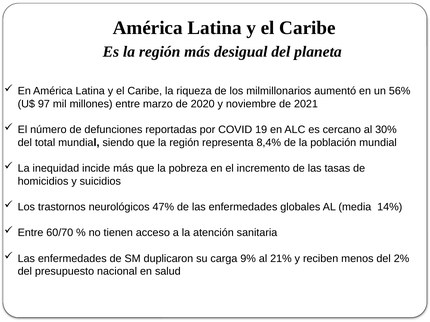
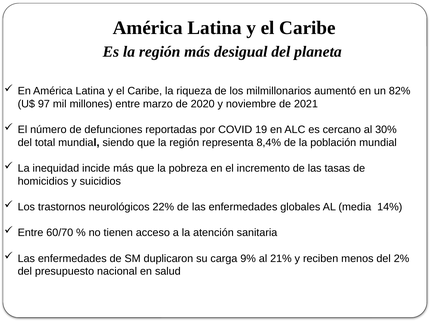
56%: 56% -> 82%
47%: 47% -> 22%
